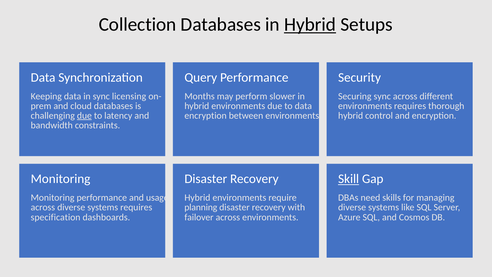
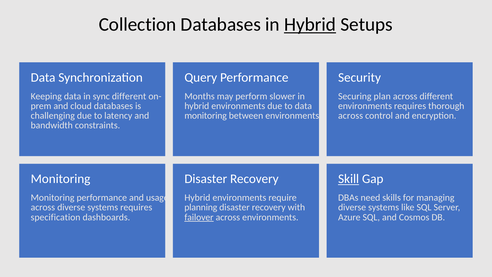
sync licensing: licensing -> different
Securing sync: sync -> plan
due at (84, 116) underline: present -> none
encryption at (206, 116): encryption -> monitoring
hybrid at (351, 116): hybrid -> across
failover underline: none -> present
